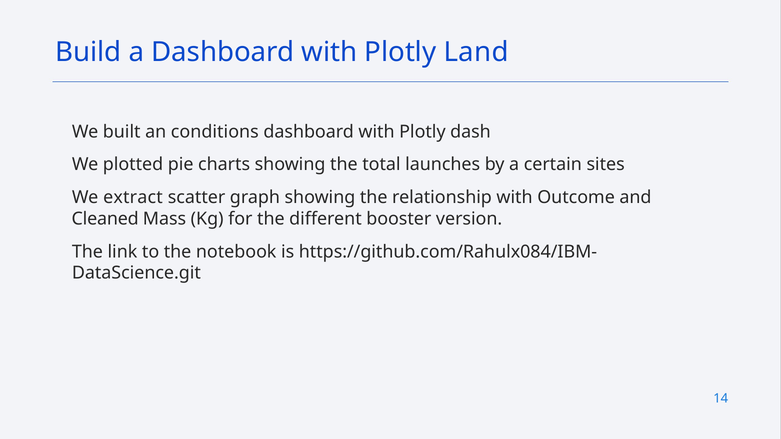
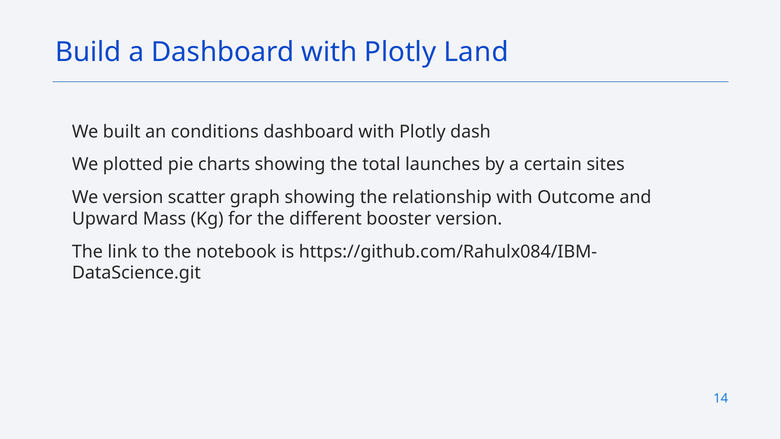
We extract: extract -> version
Cleaned: Cleaned -> Upward
